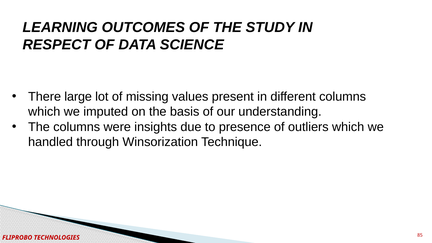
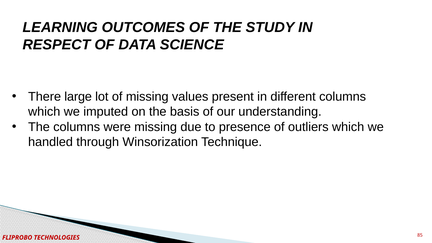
were insights: insights -> missing
